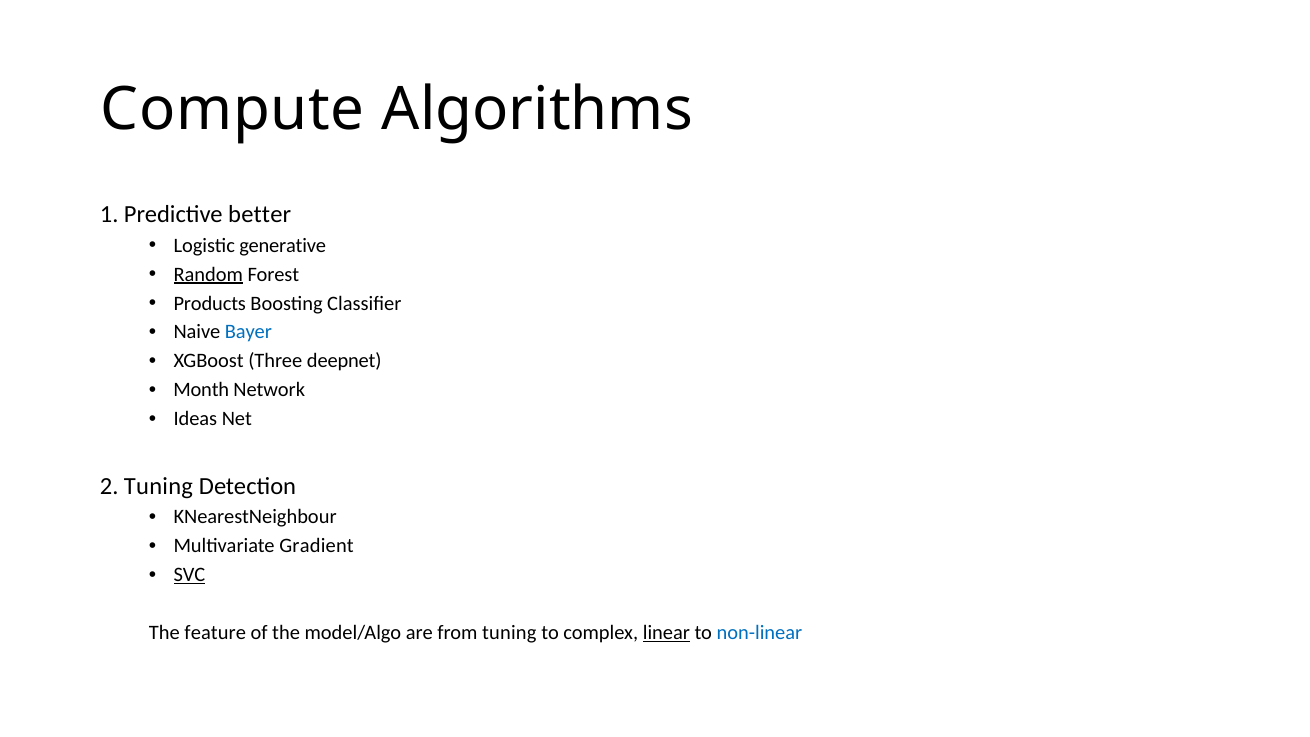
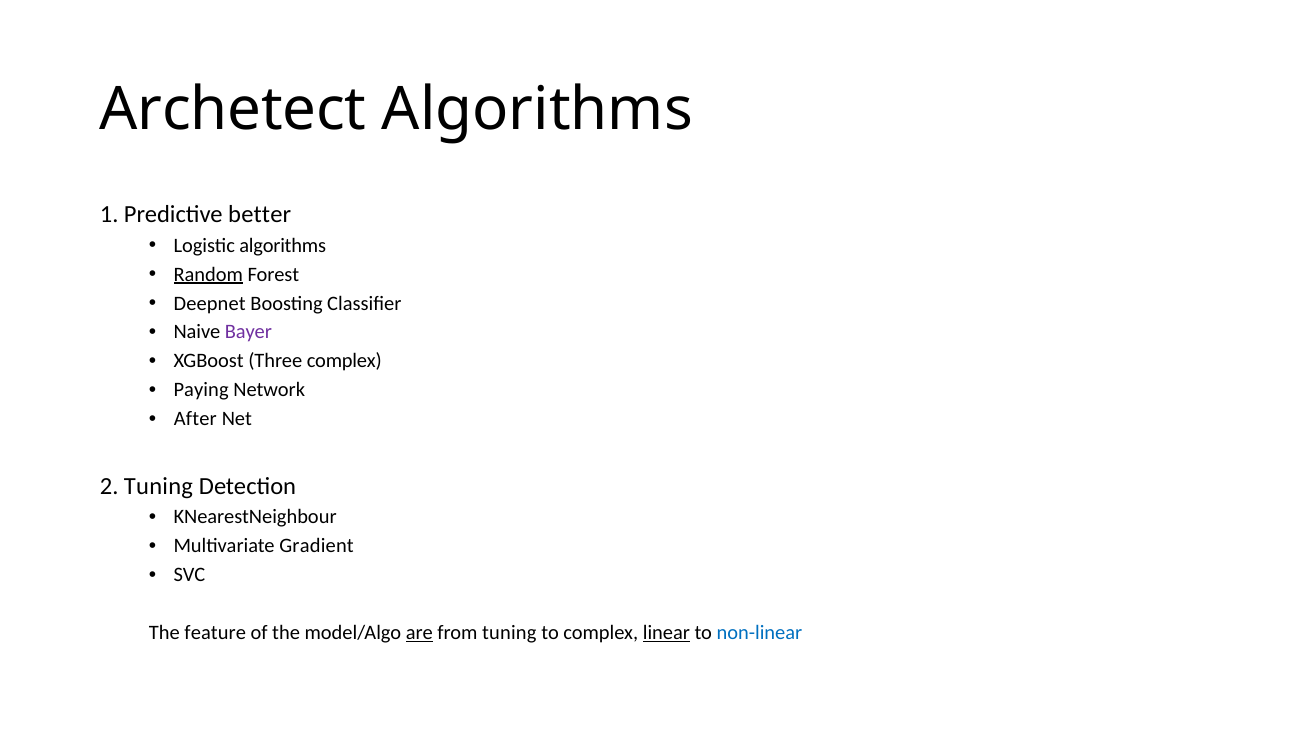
Compute: Compute -> Archetect
Logistic generative: generative -> algorithms
Products: Products -> Deepnet
Bayer colour: blue -> purple
Three deepnet: deepnet -> complex
Month: Month -> Paying
Ideas: Ideas -> After
SVC underline: present -> none
are underline: none -> present
